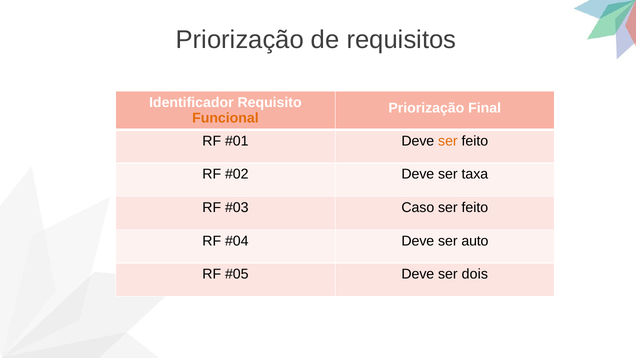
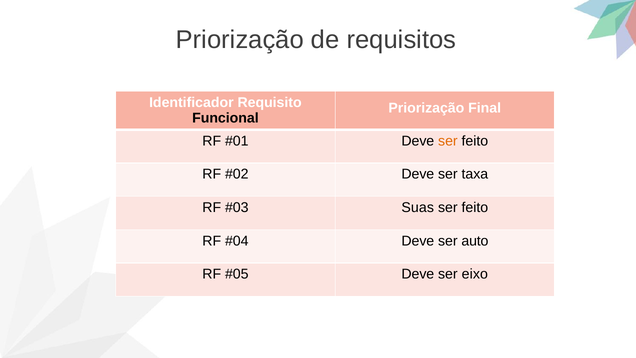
Funcional colour: orange -> black
Caso: Caso -> Suas
dois: dois -> eixo
